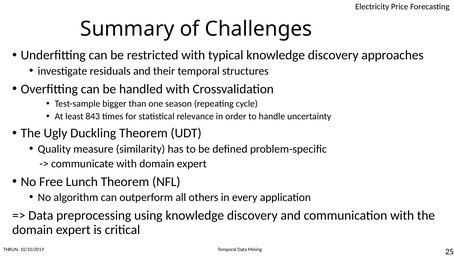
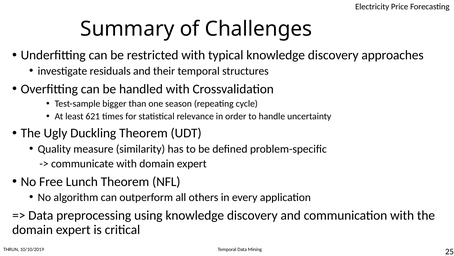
843: 843 -> 621
